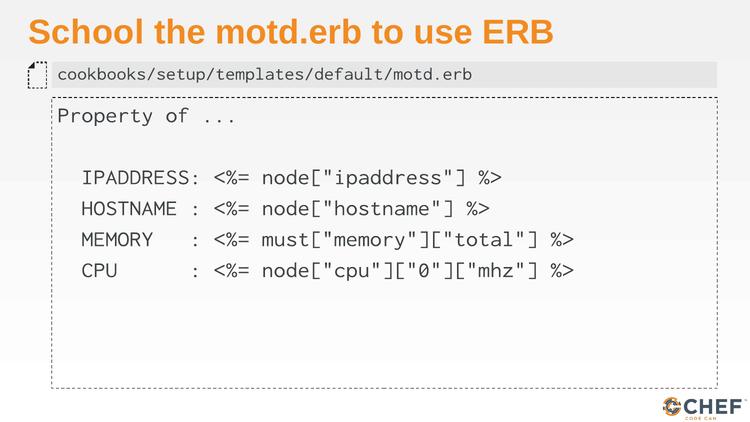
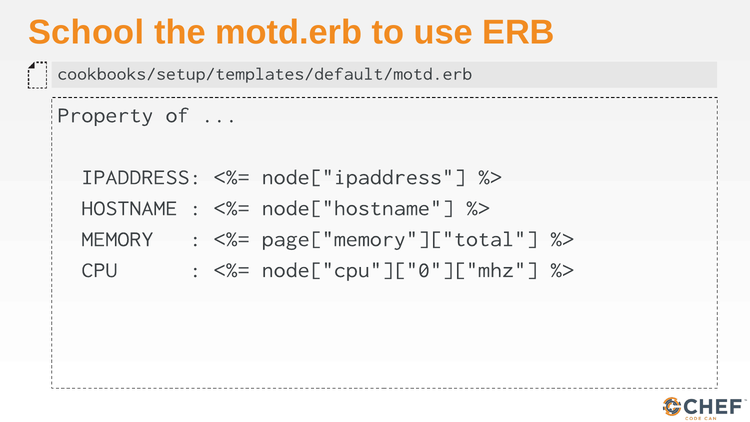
must["memory"]["total: must["memory"]["total -> page["memory"]["total
